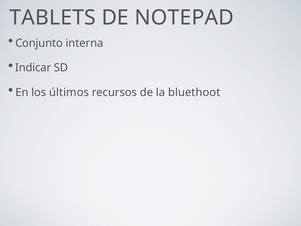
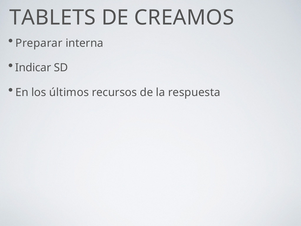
NOTEPAD: NOTEPAD -> CREAMOS
Conjunto: Conjunto -> Preparar
bluethoot: bluethoot -> respuesta
